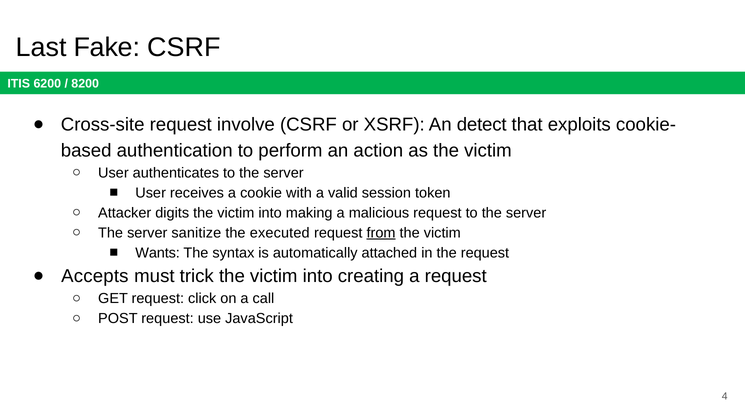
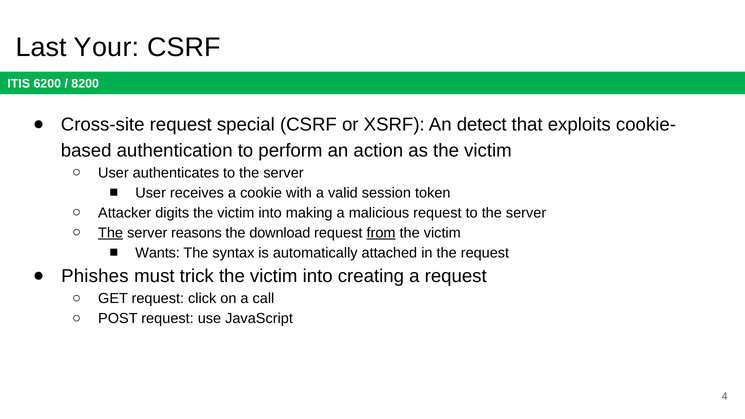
Fake: Fake -> Your
involve: involve -> special
The at (111, 233) underline: none -> present
sanitize: sanitize -> reasons
executed: executed -> download
Accepts: Accepts -> Phishes
